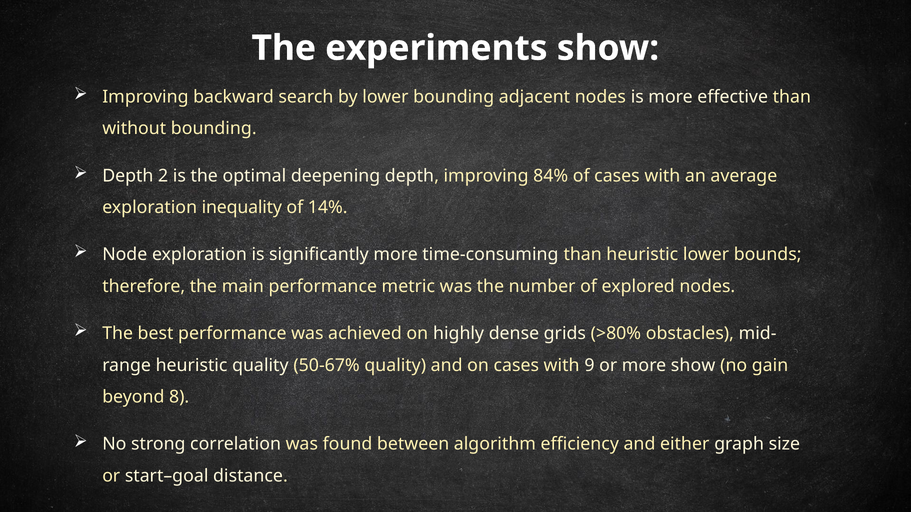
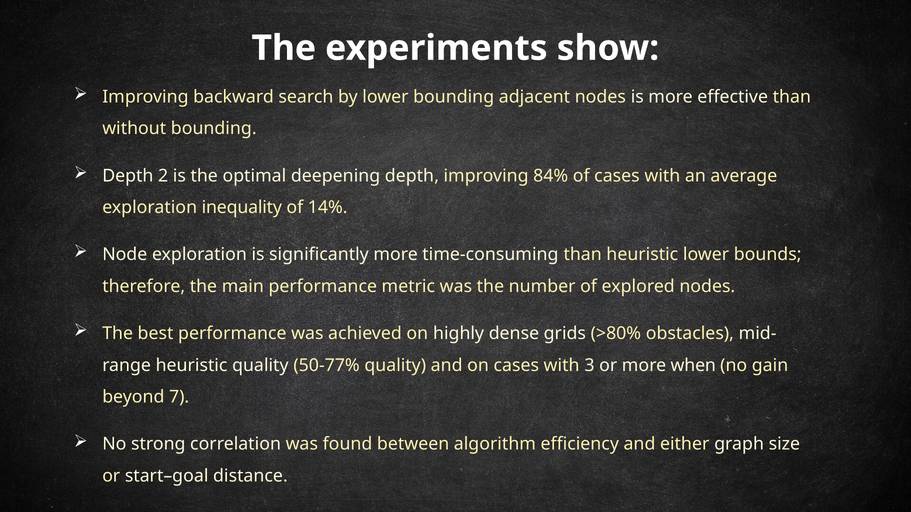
50-67%: 50-67% -> 50-77%
9: 9 -> 3
more show: show -> when
8: 8 -> 7
